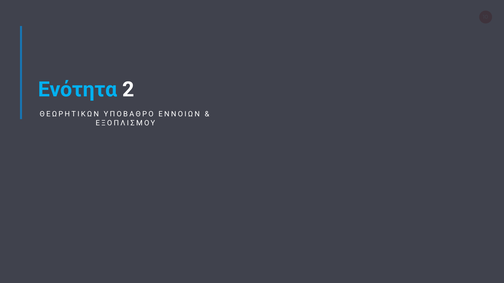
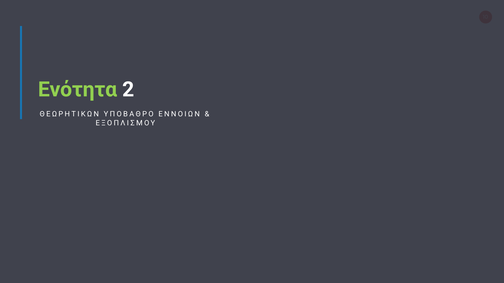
Ενότητα colour: light blue -> light green
